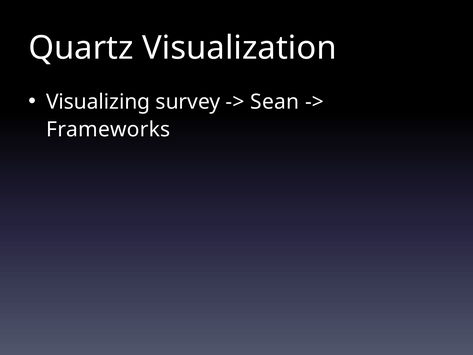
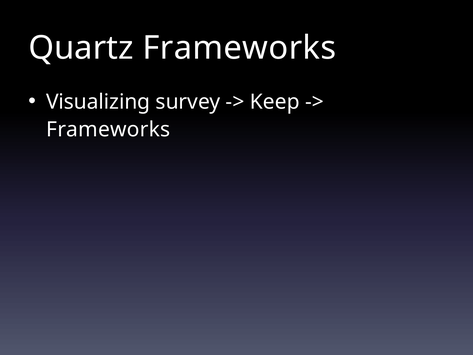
Quartz Visualization: Visualization -> Frameworks
Sean: Sean -> Keep
